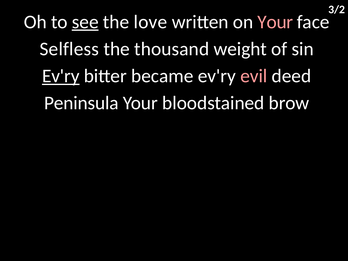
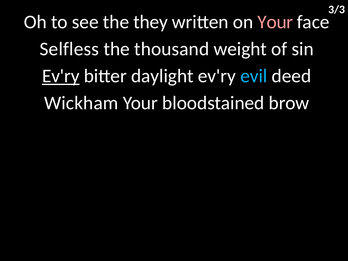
3/2: 3/2 -> 3/3
see underline: present -> none
love: love -> they
became: became -> daylight
evil colour: pink -> light blue
Peninsula: Peninsula -> Wickham
